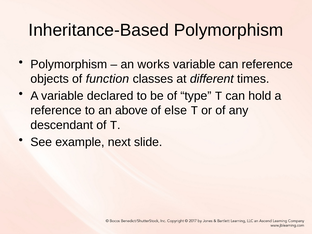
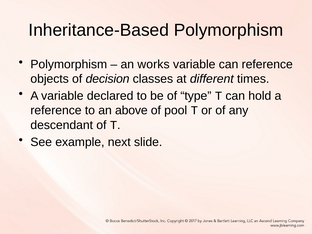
function: function -> decision
else: else -> pool
